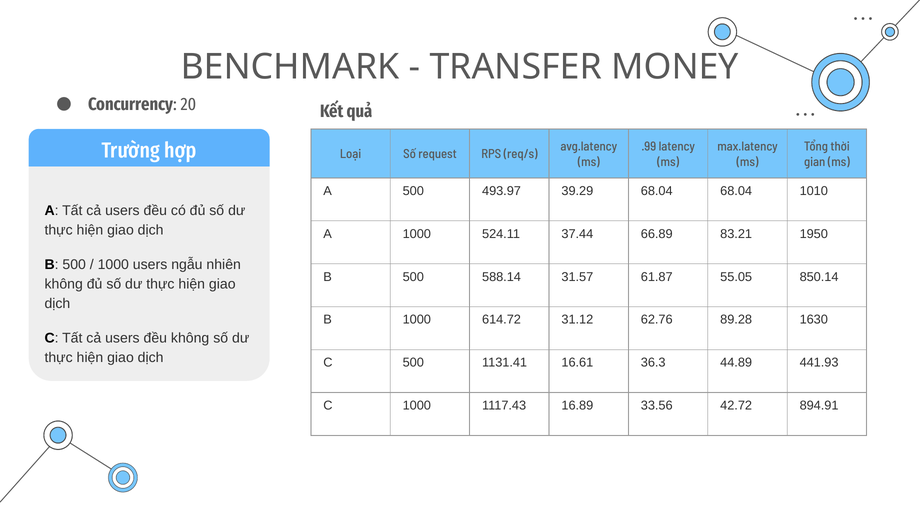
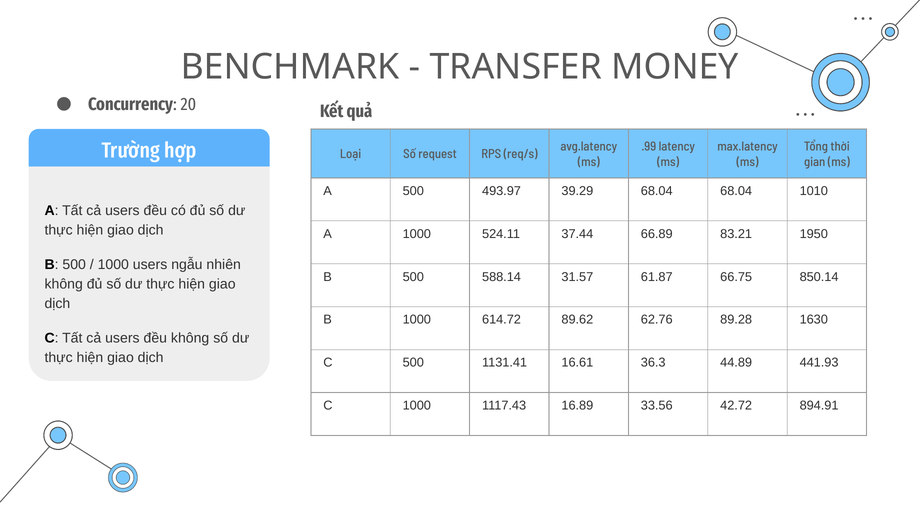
55.05: 55.05 -> 66.75
31.12: 31.12 -> 89.62
